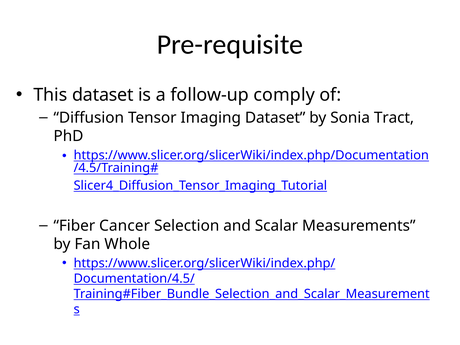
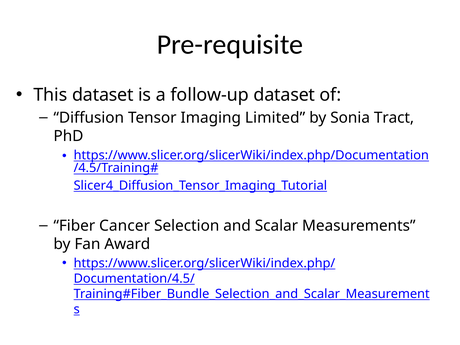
follow-up comply: comply -> dataset
Imaging Dataset: Dataset -> Limited
Whole: Whole -> Award
